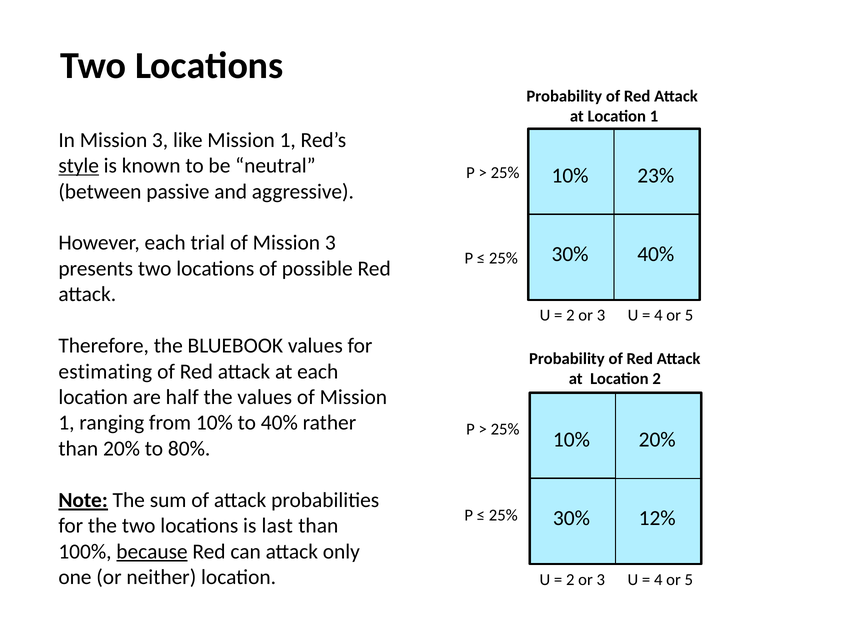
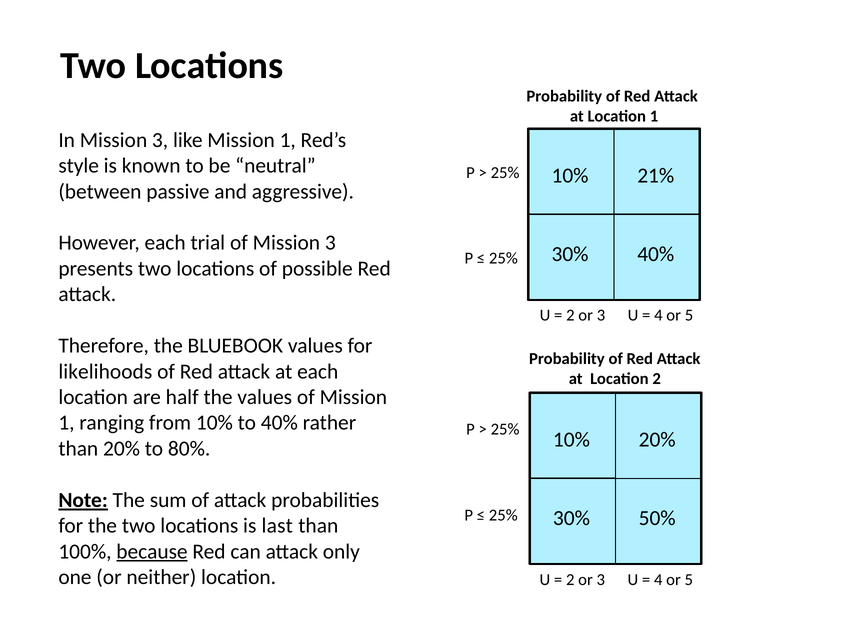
style underline: present -> none
23%: 23% -> 21%
estimating: estimating -> likelihoods
12%: 12% -> 50%
